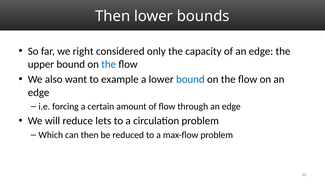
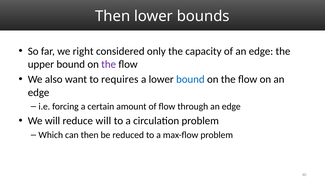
the at (109, 64) colour: blue -> purple
example: example -> requires
reduce lets: lets -> will
